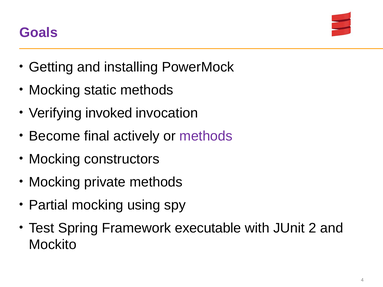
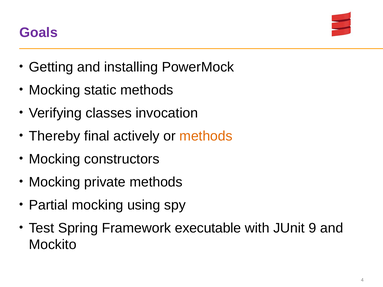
invoked: invoked -> classes
Become: Become -> Thereby
methods at (206, 136) colour: purple -> orange
2: 2 -> 9
